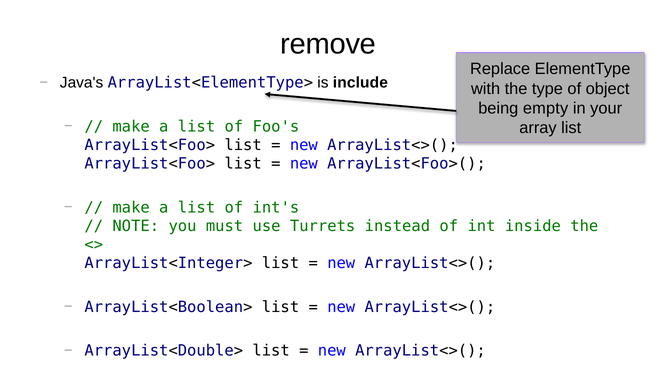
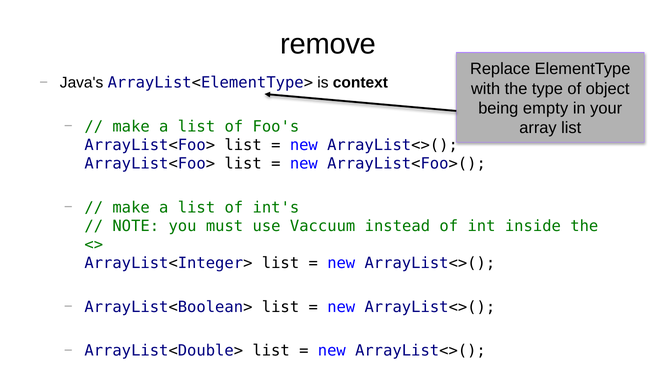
include: include -> context
Turrets: Turrets -> Vaccuum
